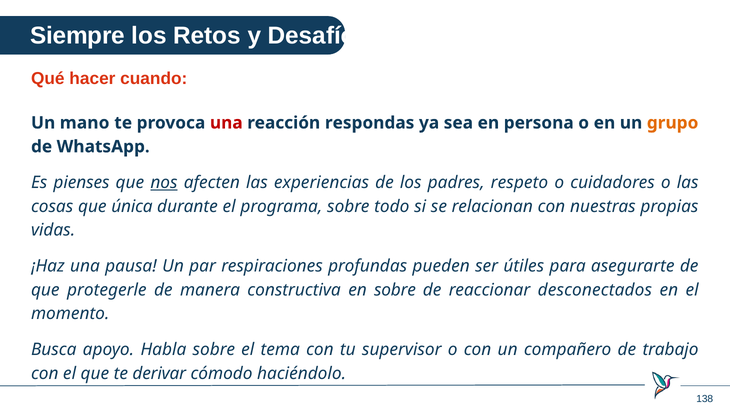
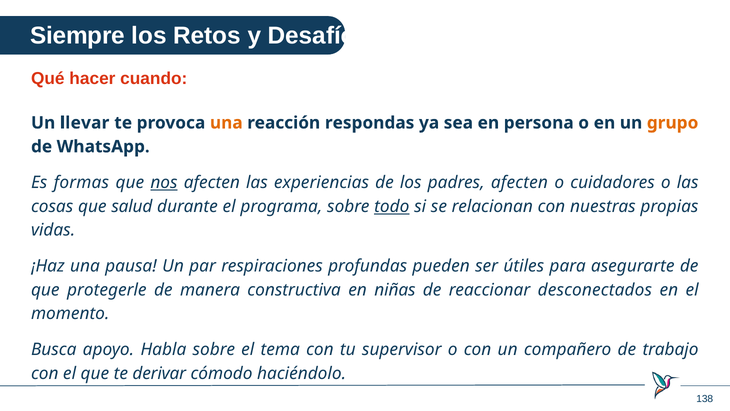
mano: mano -> llevar
una at (226, 123) colour: red -> orange
pienses: pienses -> formas
padres respeto: respeto -> afecten
única: única -> salud
todo underline: none -> present
en sobre: sobre -> niñas
